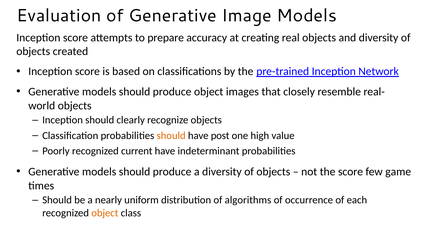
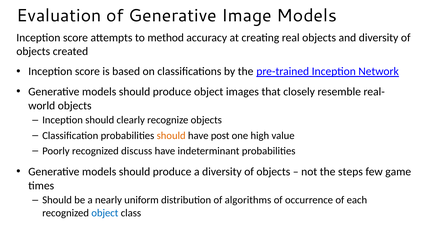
prepare: prepare -> method
current: current -> discuss
the score: score -> steps
object at (105, 213) colour: orange -> blue
